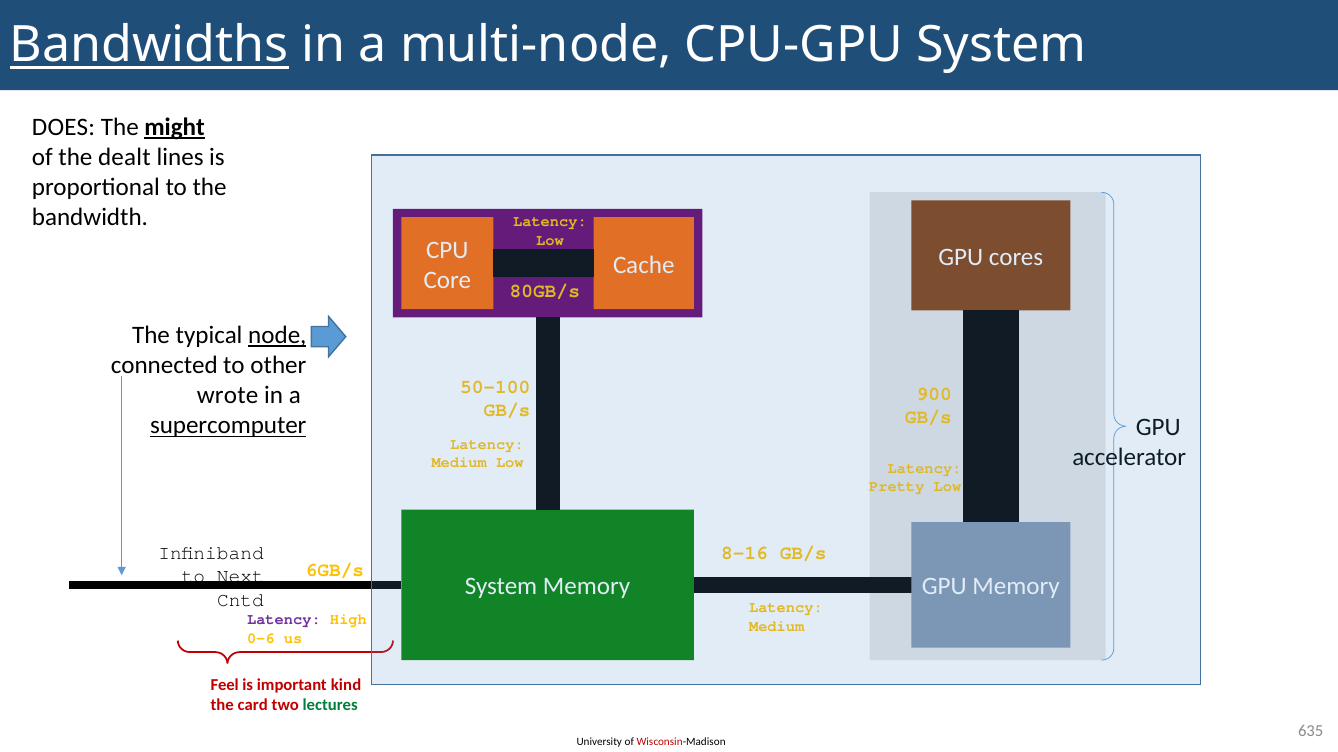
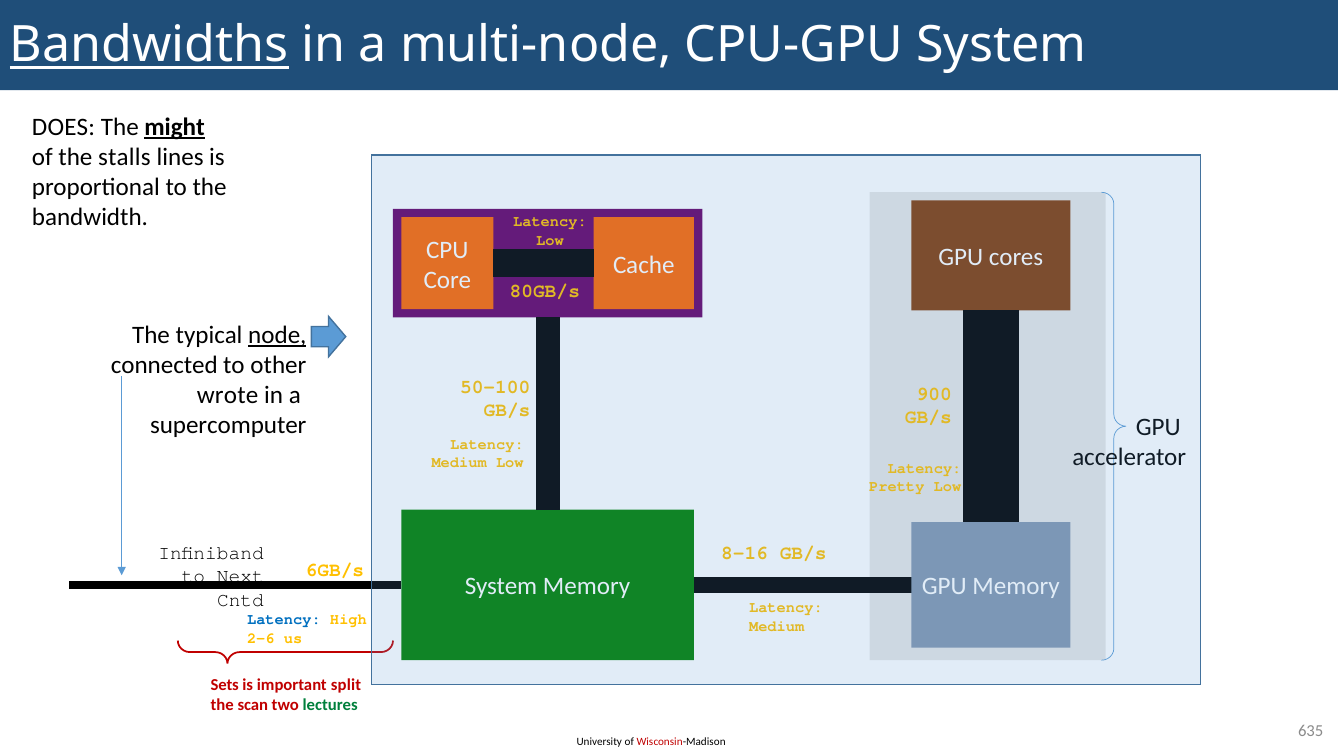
dealt: dealt -> stalls
supercomputer underline: present -> none
Latency at (284, 620) colour: purple -> blue
0-6: 0-6 -> 2-6
Feel: Feel -> Sets
kind: kind -> split
card: card -> scan
